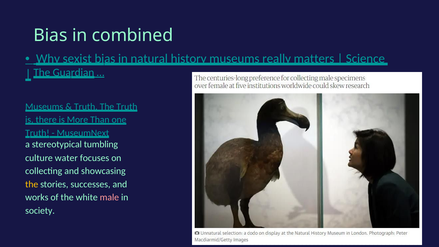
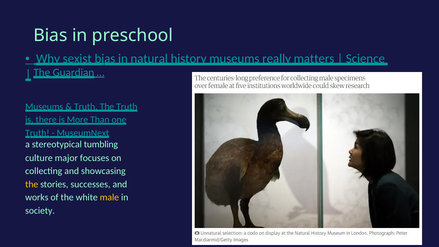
combined: combined -> preschool
water: water -> major
male colour: pink -> yellow
